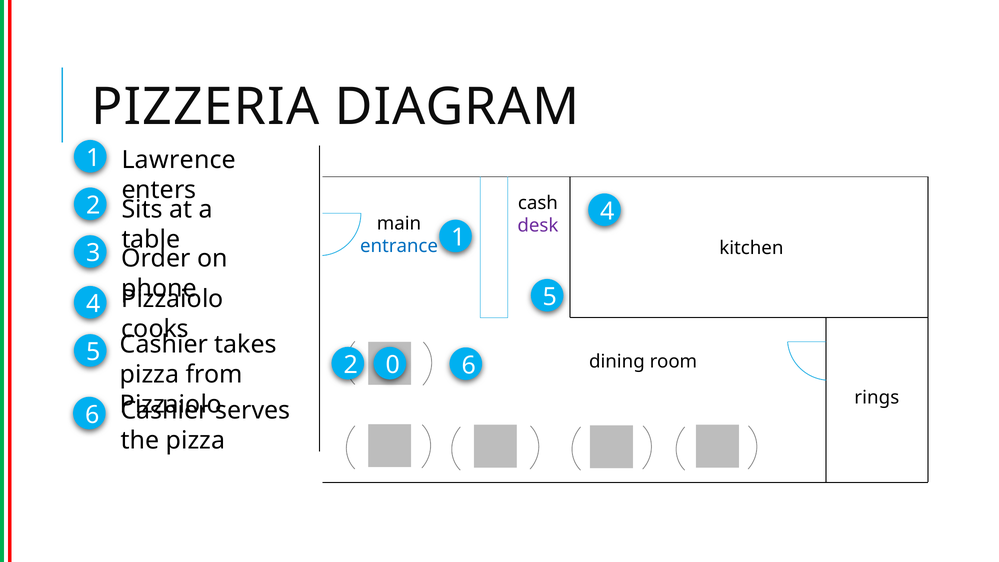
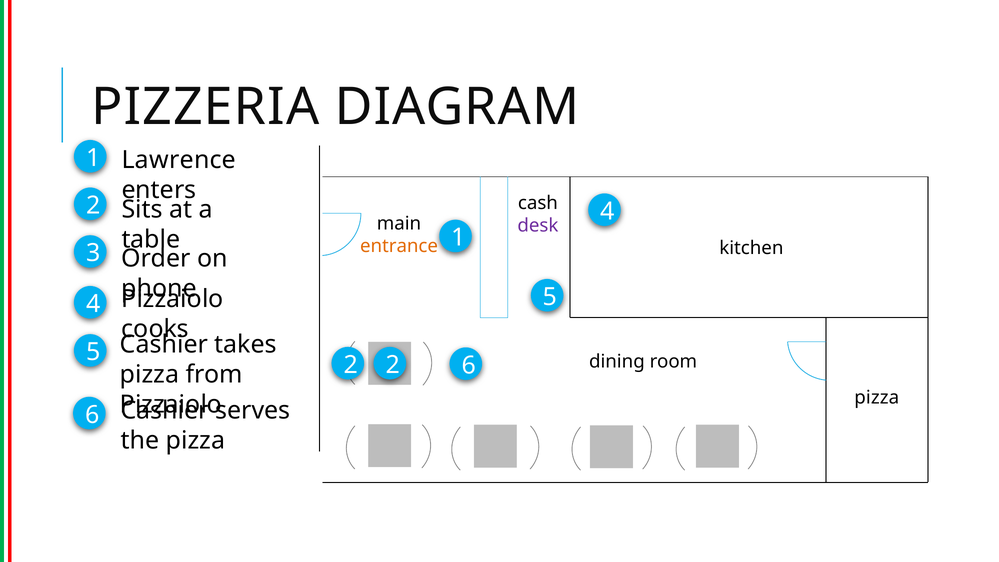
entrance colour: blue -> orange
2 0: 0 -> 2
rings at (877, 398): rings -> pizza
